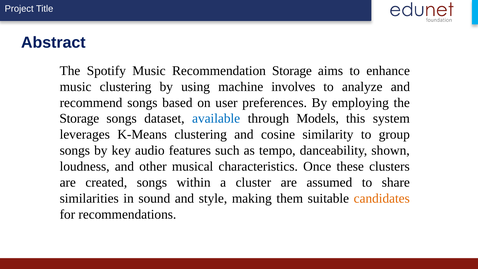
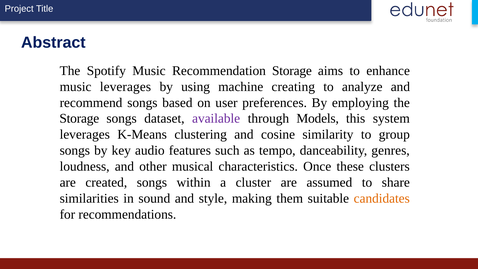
music clustering: clustering -> leverages
involves: involves -> creating
available colour: blue -> purple
shown: shown -> genres
